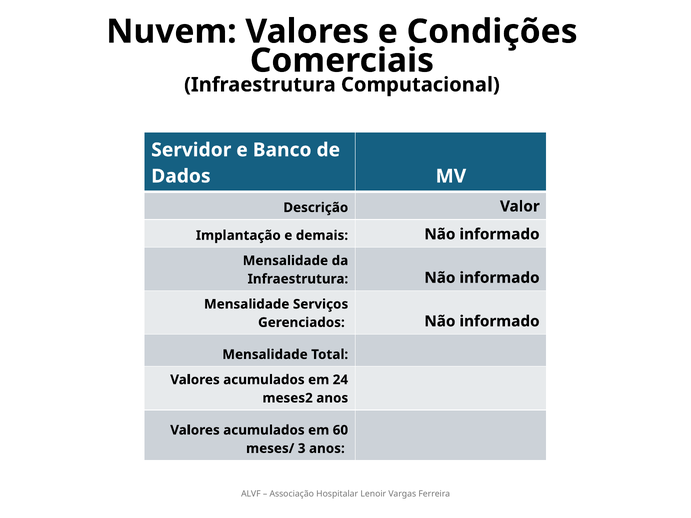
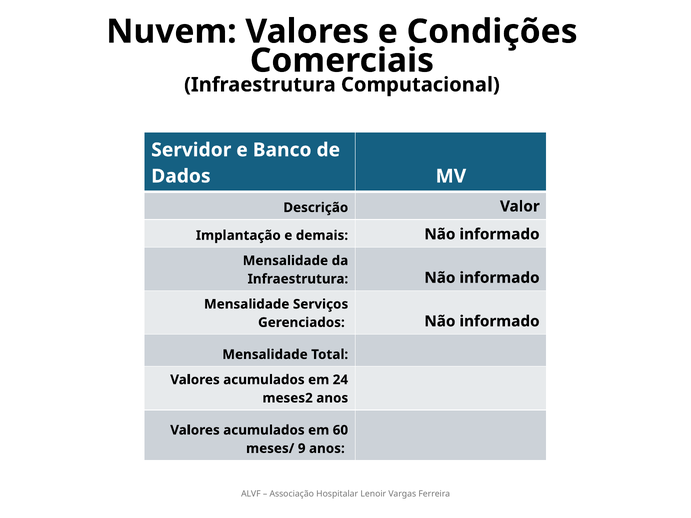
3: 3 -> 9
